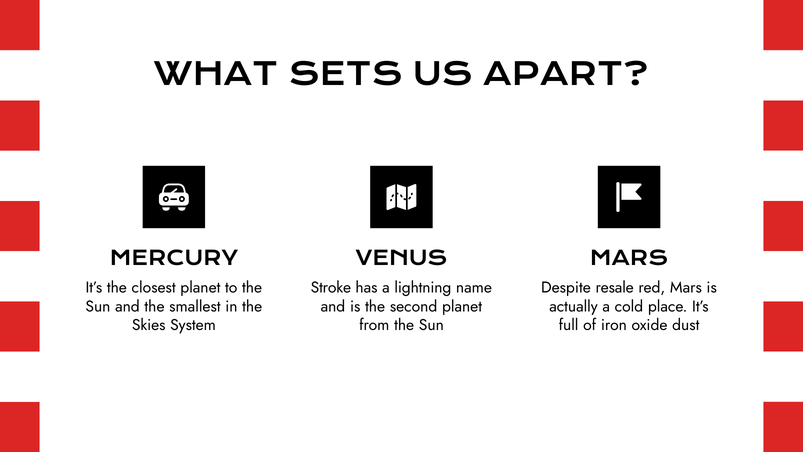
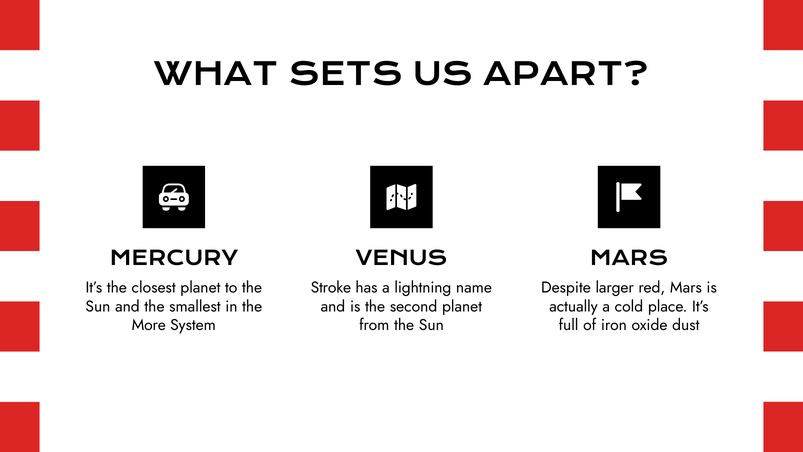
resale: resale -> larger
Skies: Skies -> More
